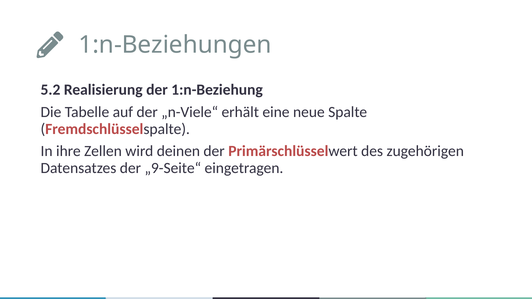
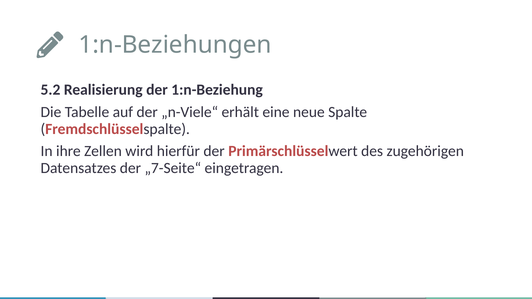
deinen: deinen -> hierfür
„9-Seite“: „9-Seite“ -> „7-Seite“
